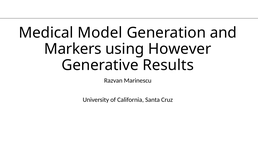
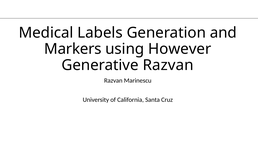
Model: Model -> Labels
Generative Results: Results -> Razvan
